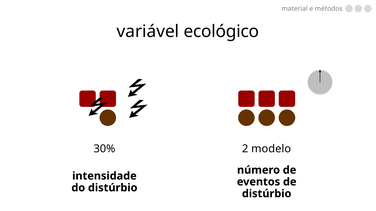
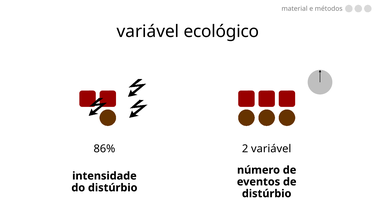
30%: 30% -> 86%
2 modelo: modelo -> variável
